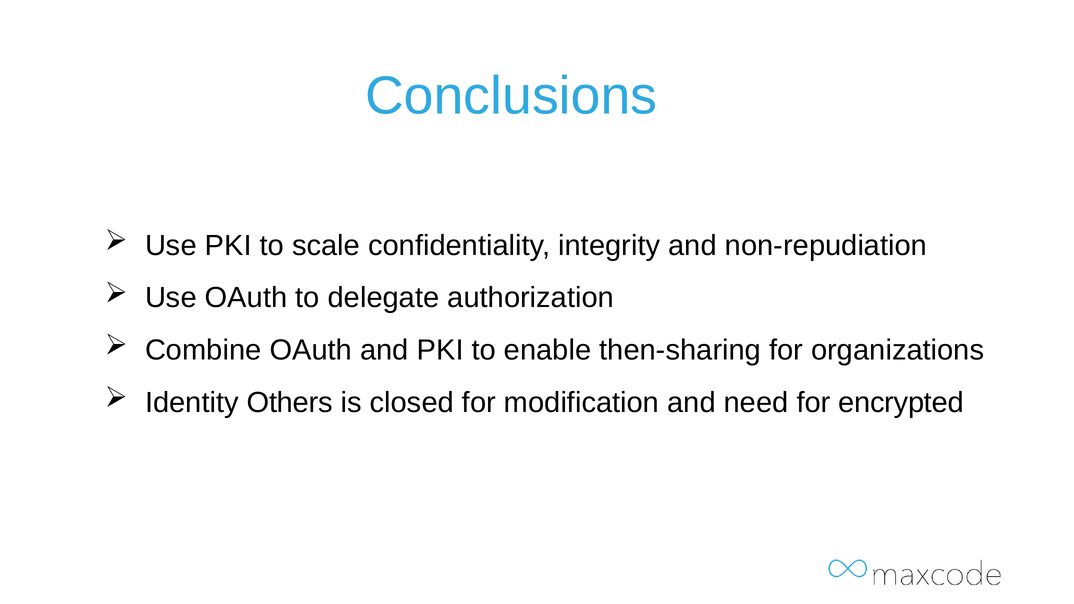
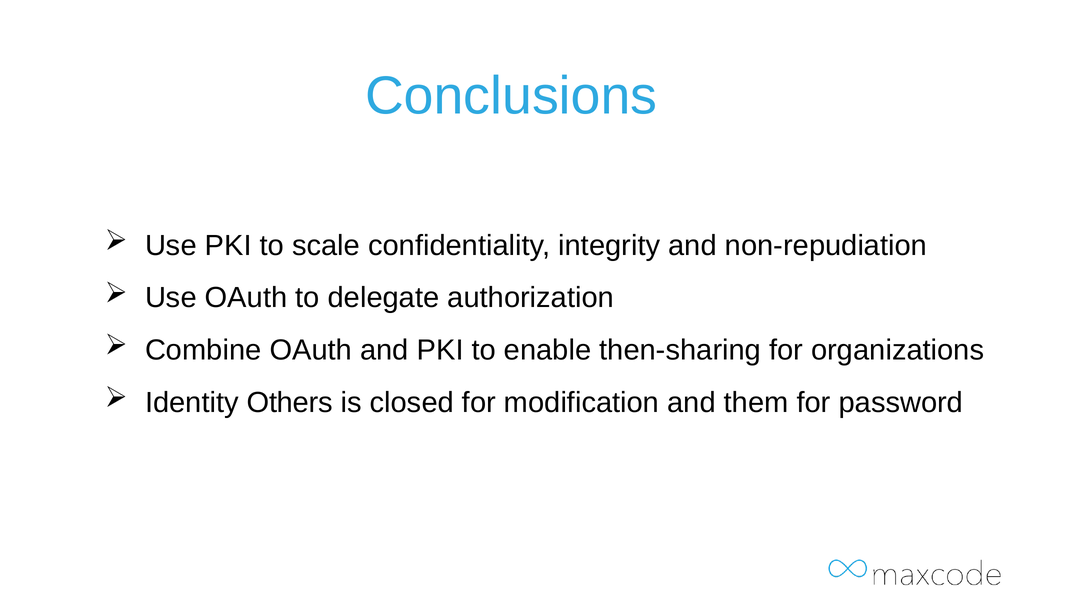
need: need -> them
encrypted: encrypted -> password
